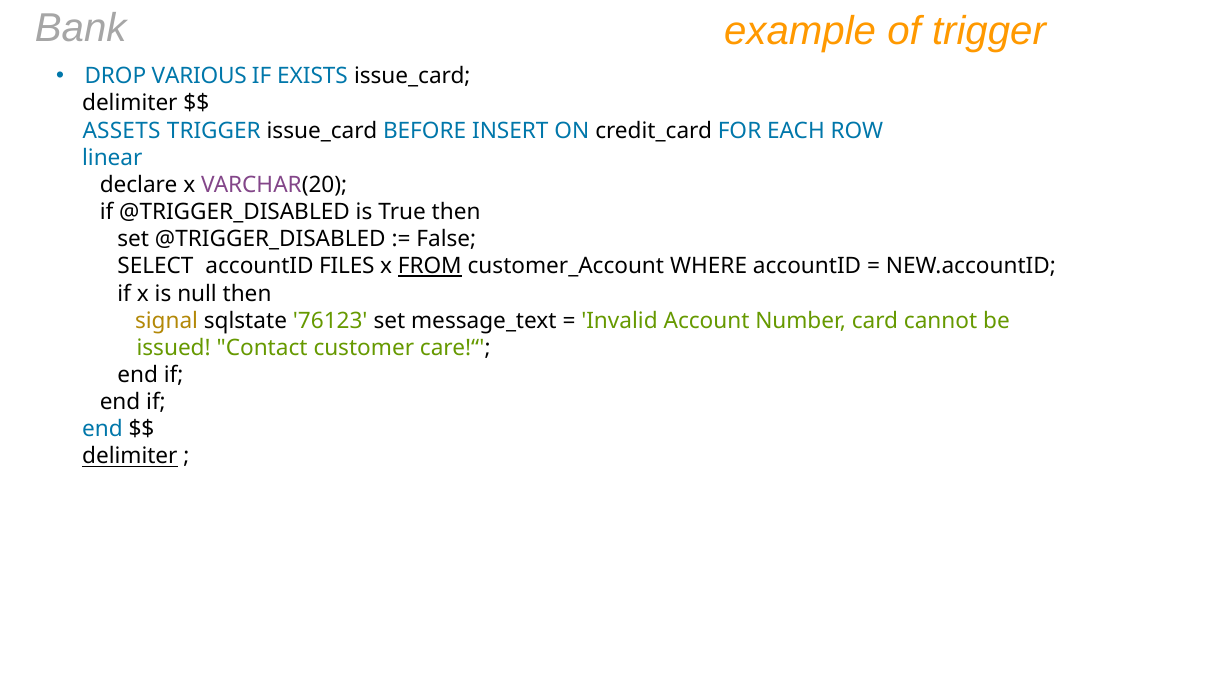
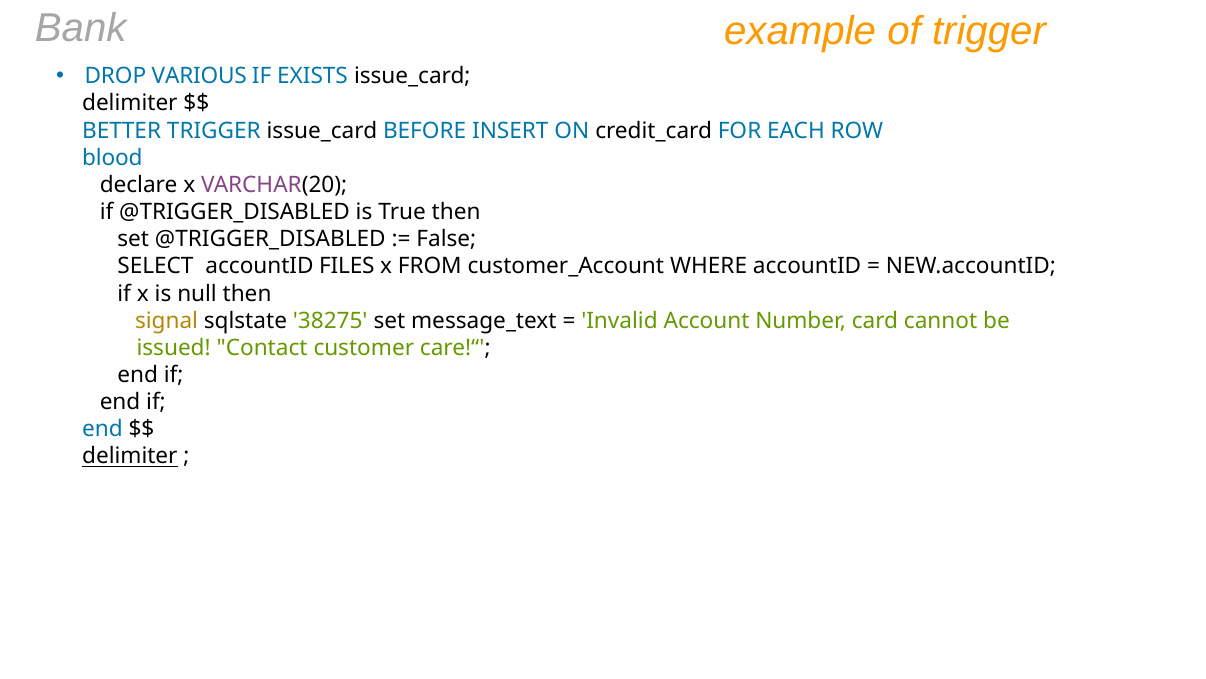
ASSETS: ASSETS -> BETTER
linear: linear -> blood
FROM underline: present -> none
76123: 76123 -> 38275
